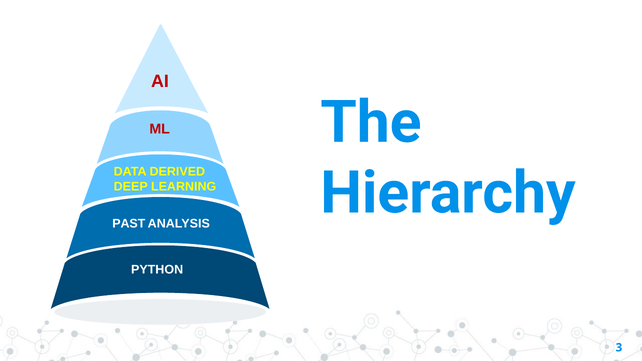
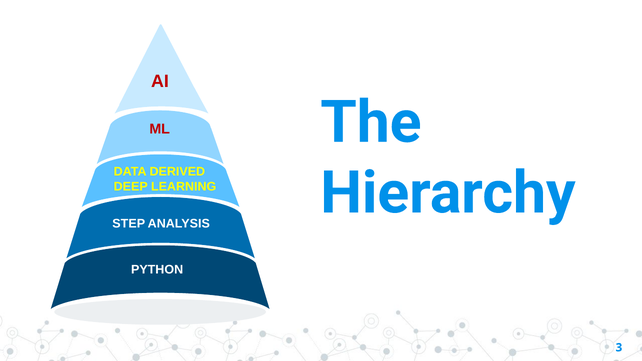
PAST: PAST -> STEP
